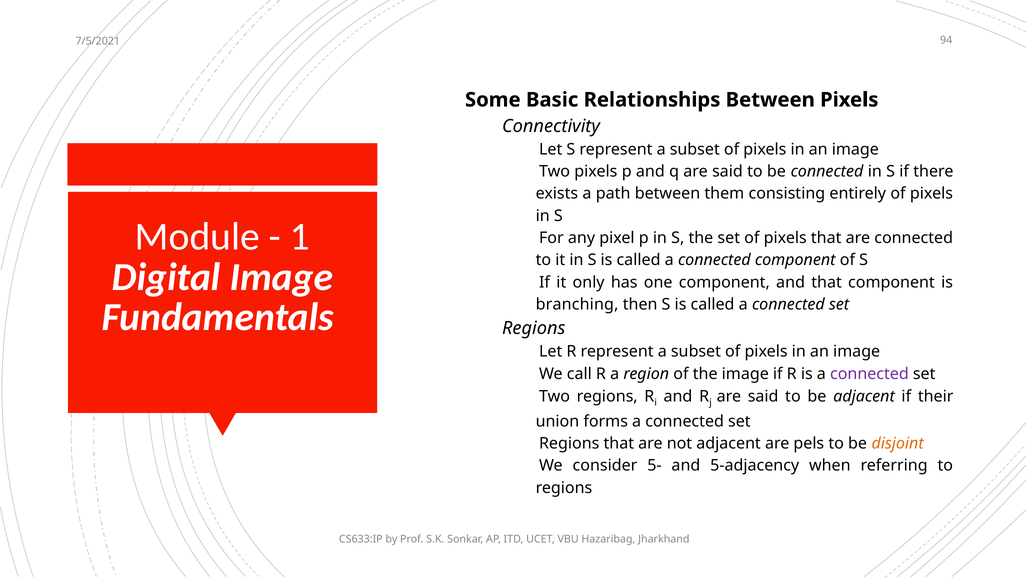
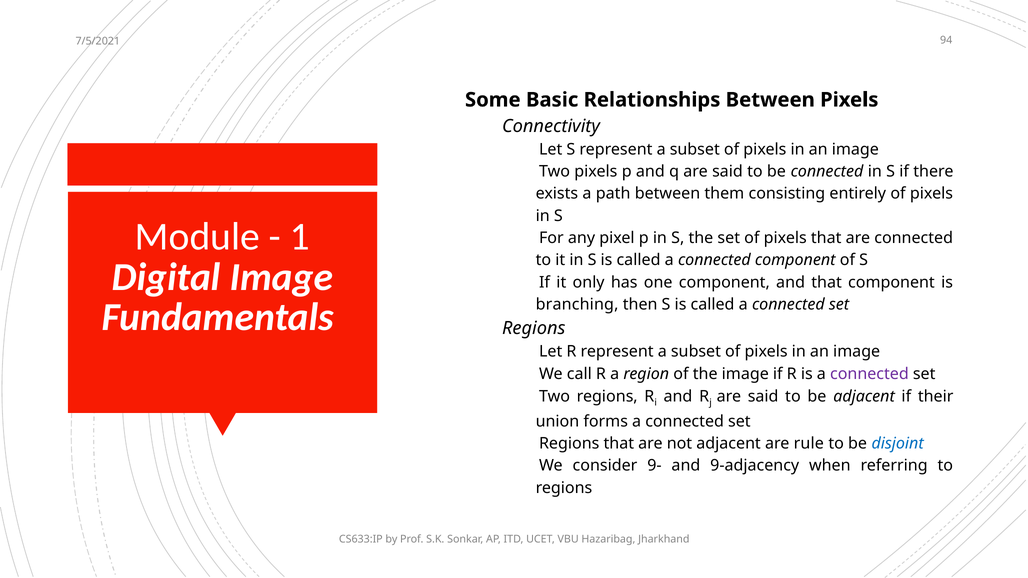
pels: pels -> rule
disjoint colour: orange -> blue
5-: 5- -> 9-
5-adjacency: 5-adjacency -> 9-adjacency
